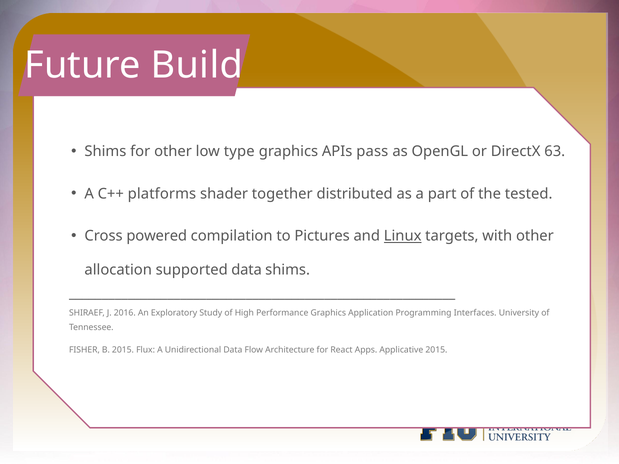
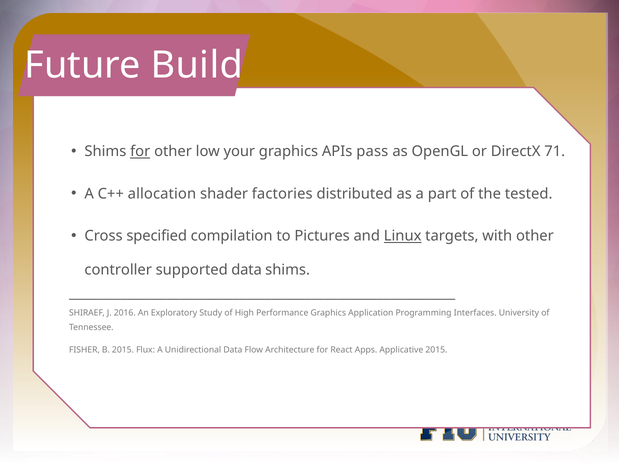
for at (140, 152) underline: none -> present
type: type -> your
63: 63 -> 71
platforms: platforms -> allocation
together: together -> factories
powered: powered -> specified
allocation: allocation -> controller
